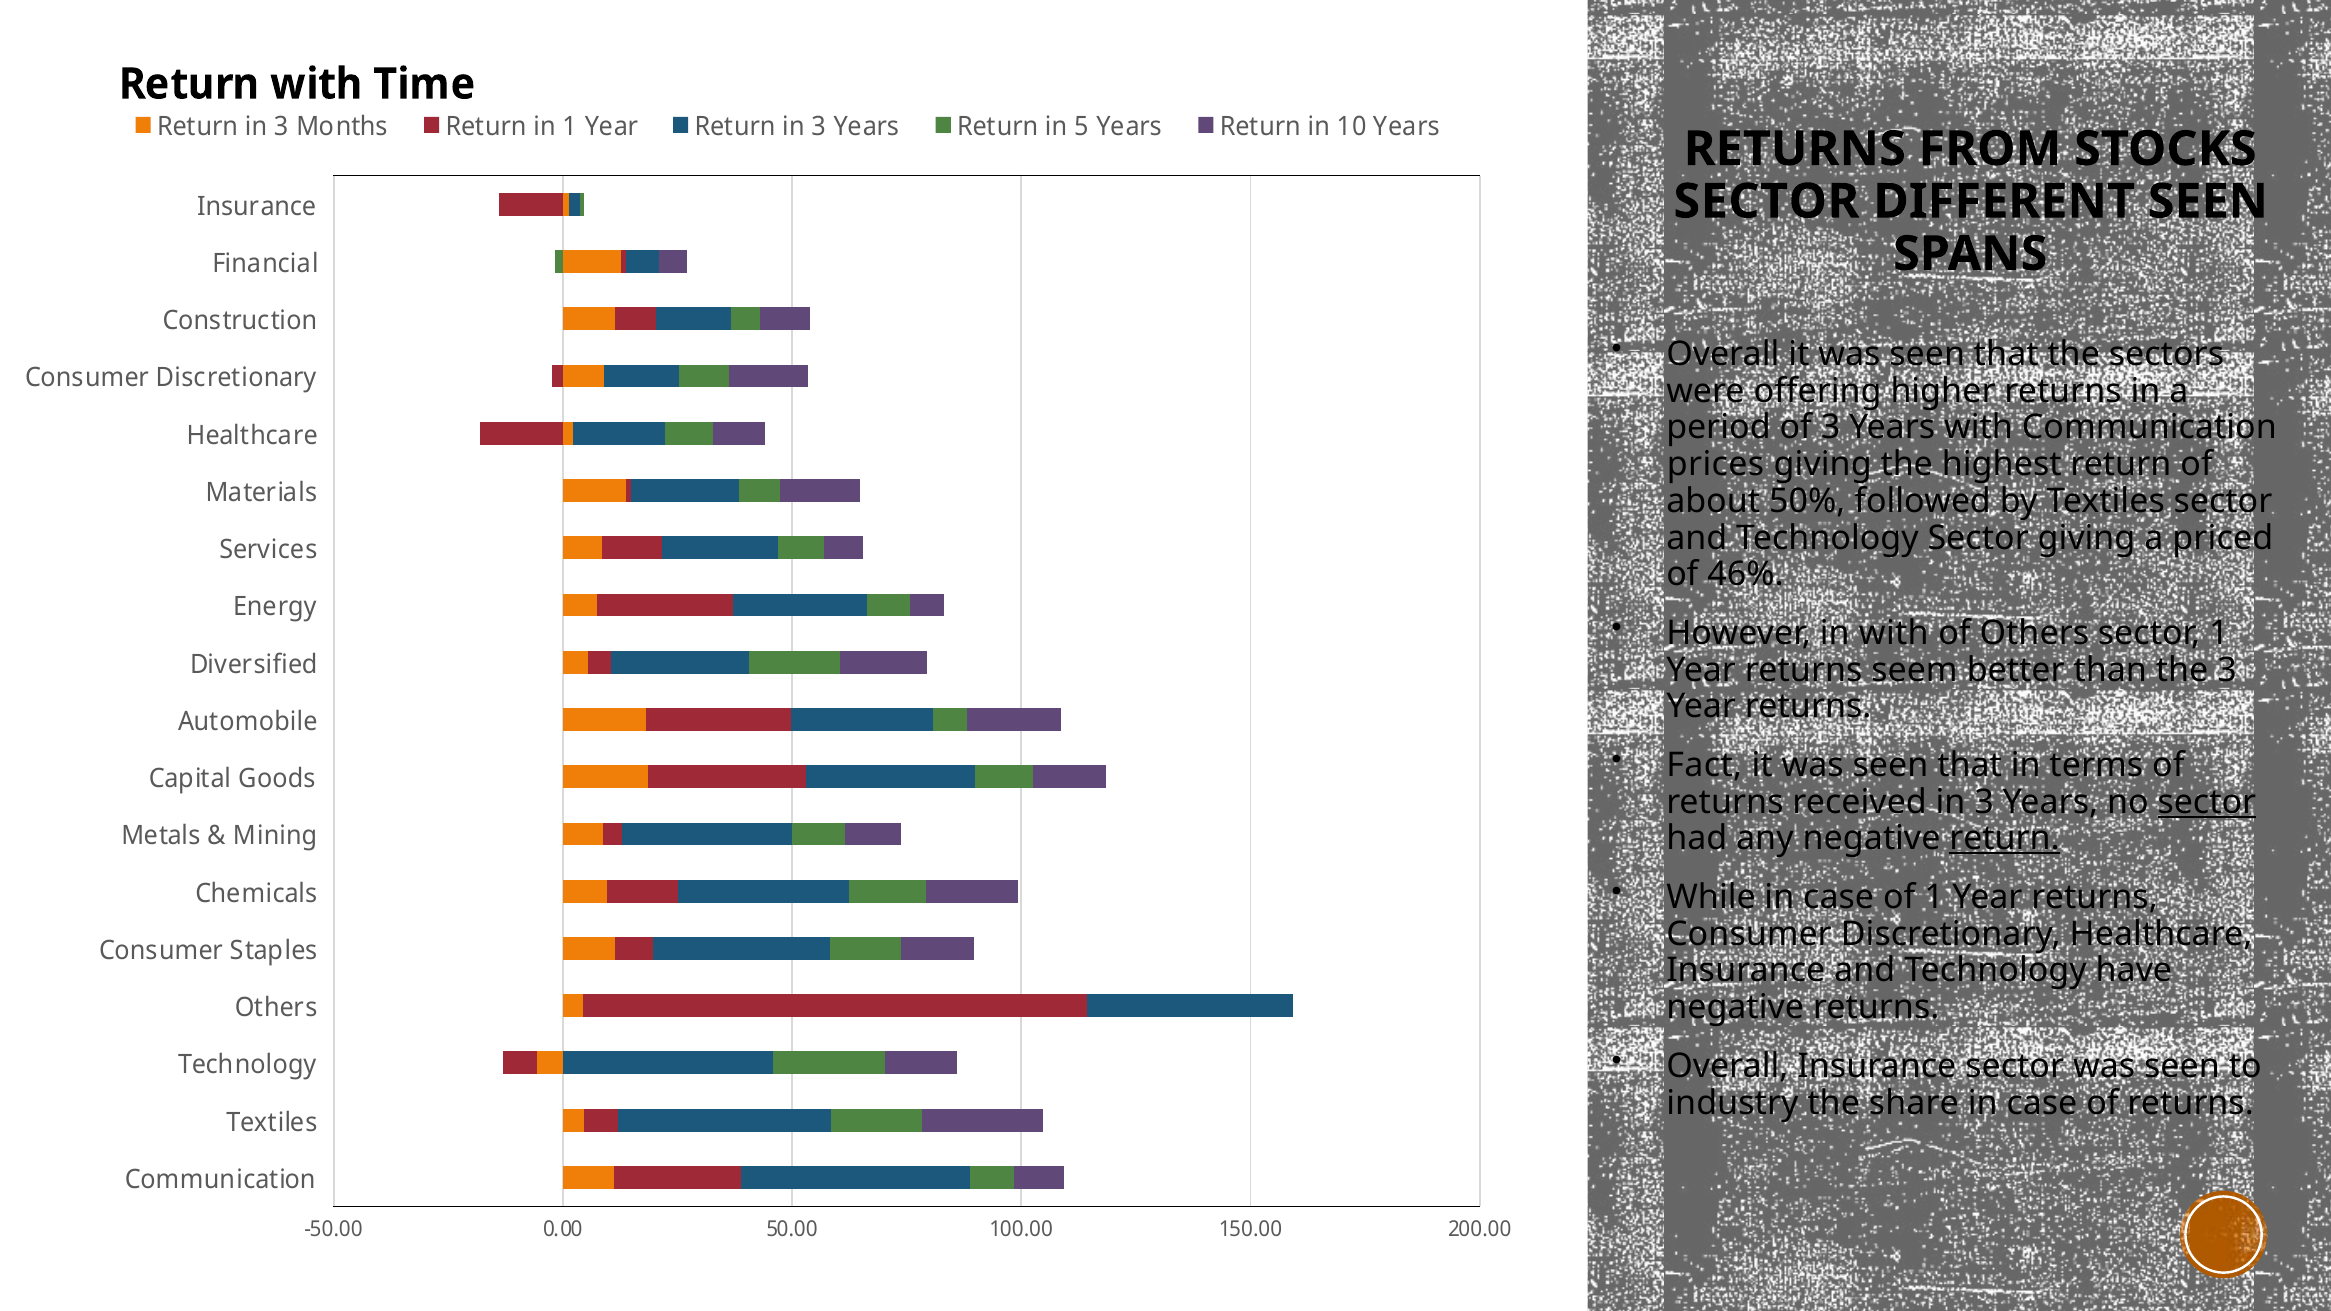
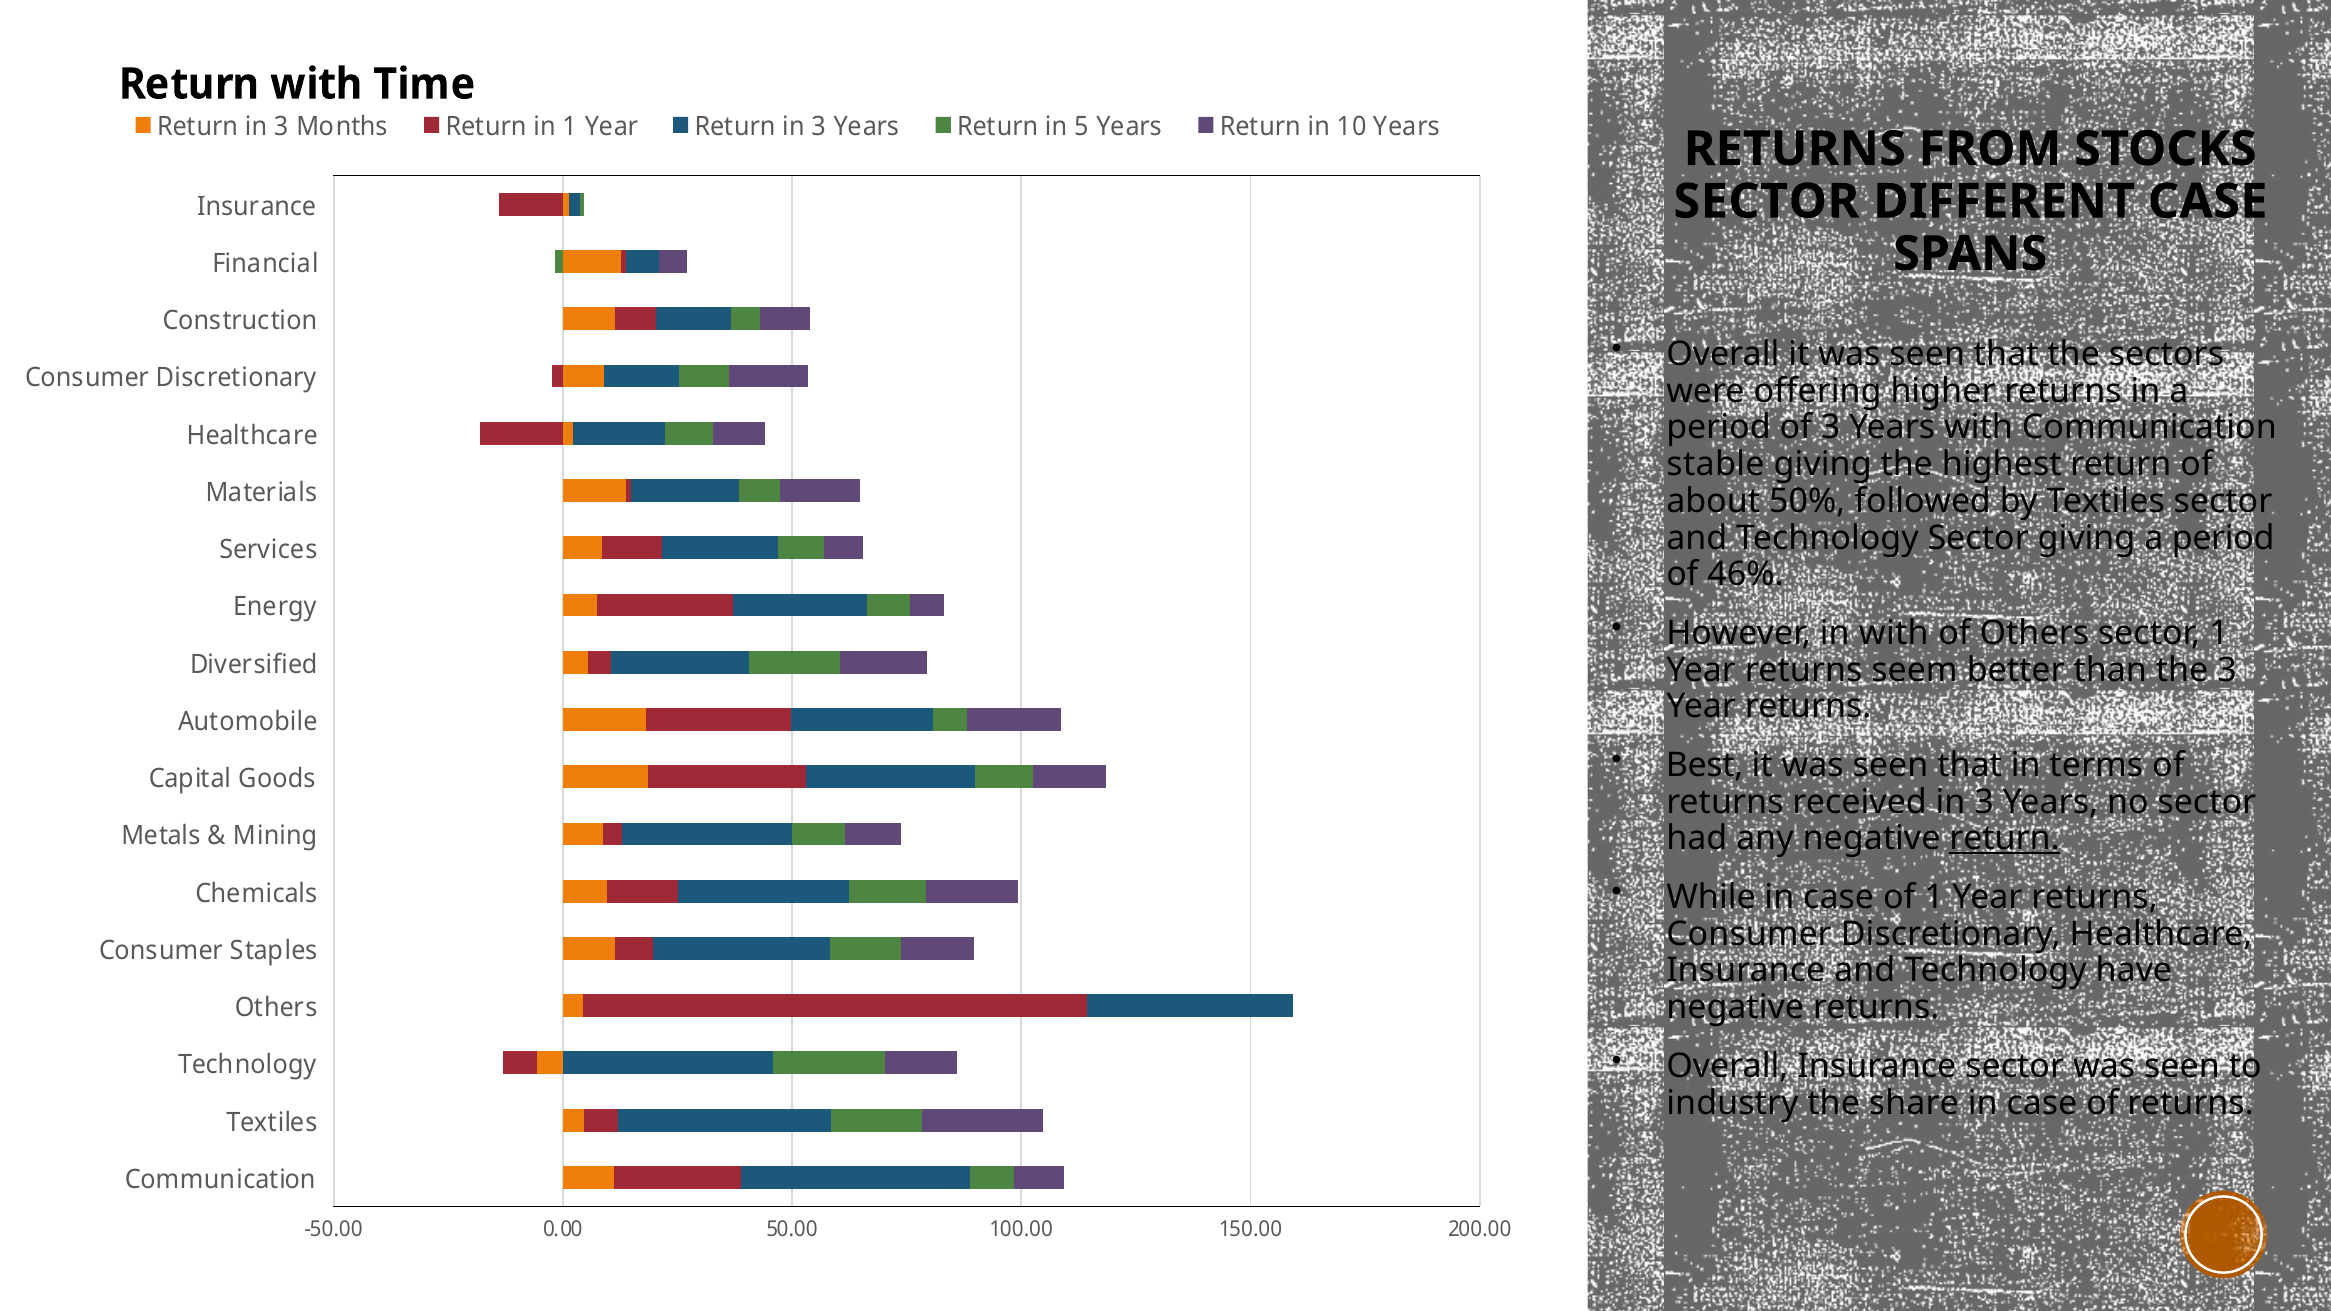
DIFFERENT SEEN: SEEN -> CASE
prices: prices -> stable
giving a priced: priced -> period
Fact: Fact -> Best
sector at (2207, 802) underline: present -> none
